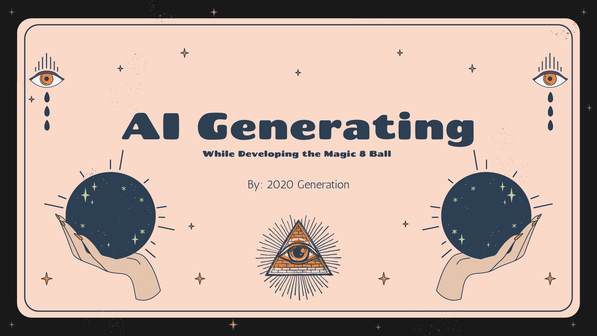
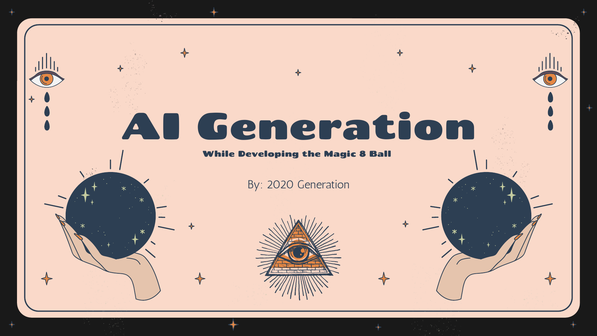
AI Generating: Generating -> Generation
